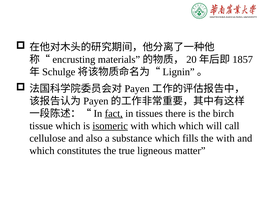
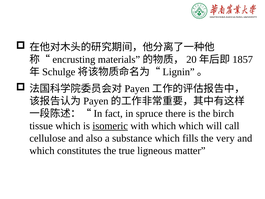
fact underline: present -> none
tissues: tissues -> spruce
the with: with -> very
